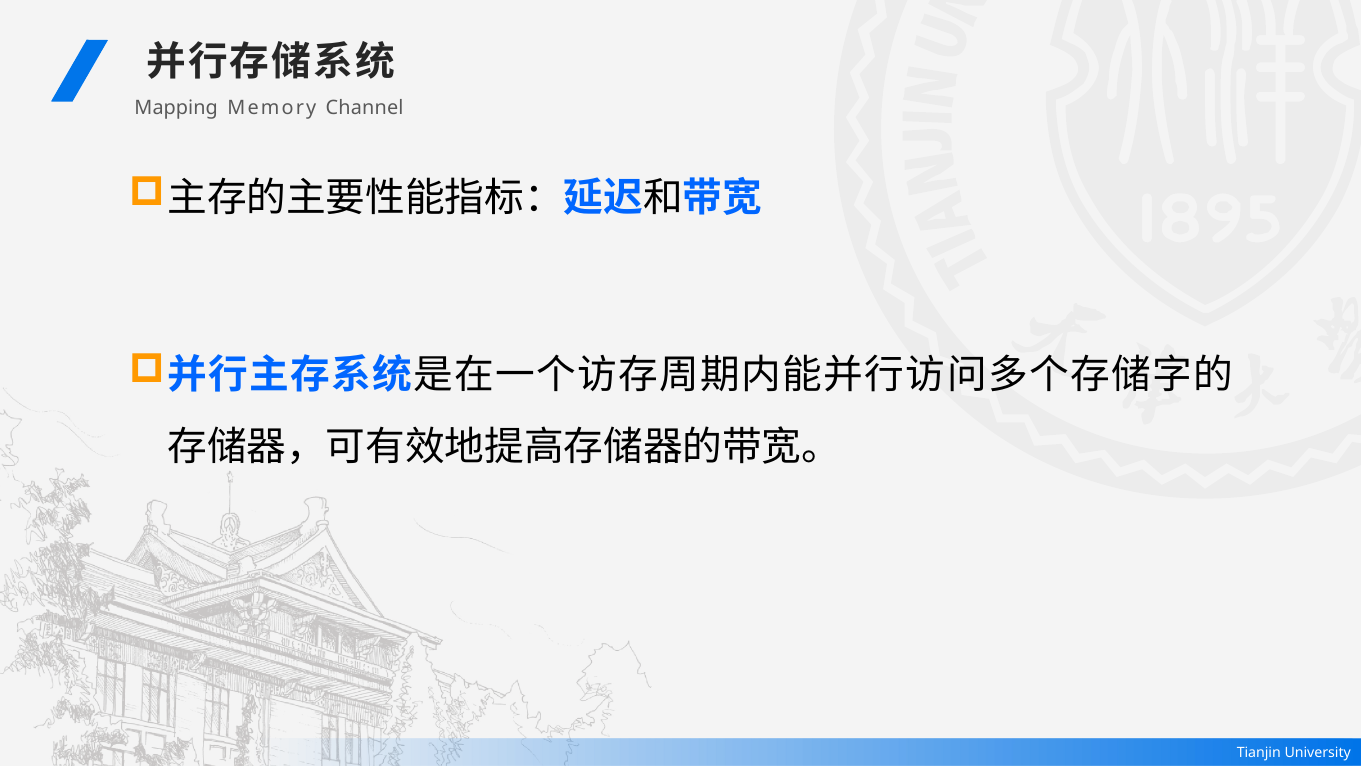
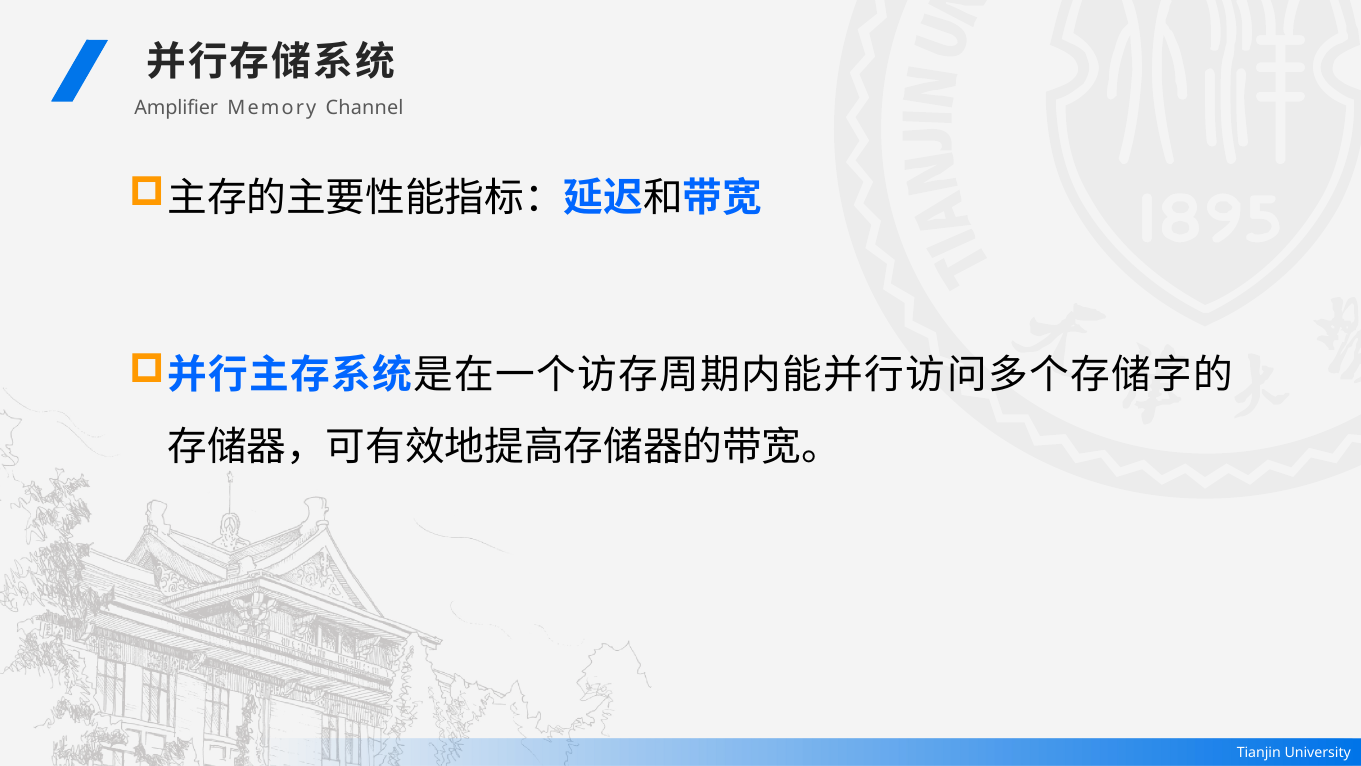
Mapping: Mapping -> Amplifier
